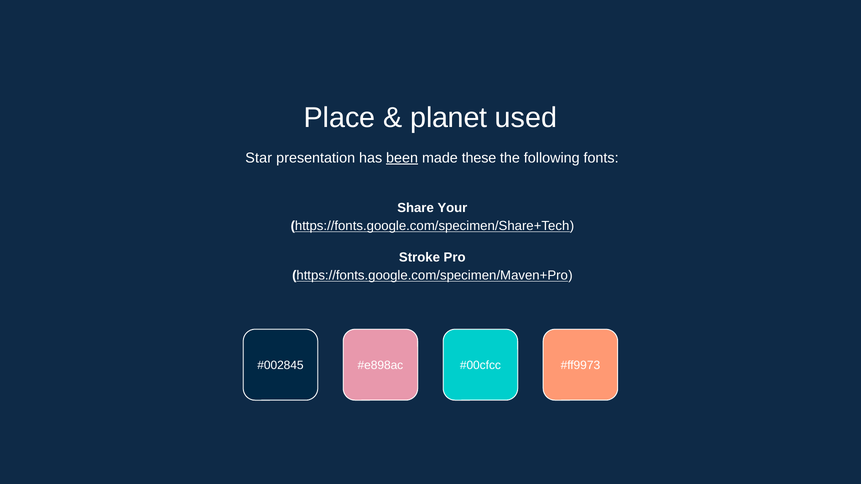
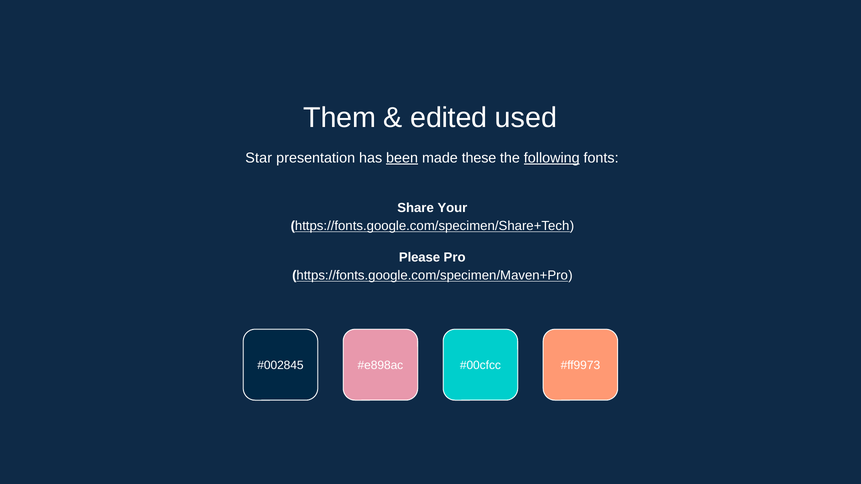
Place: Place -> Them
planet: planet -> edited
following underline: none -> present
Stroke: Stroke -> Please
